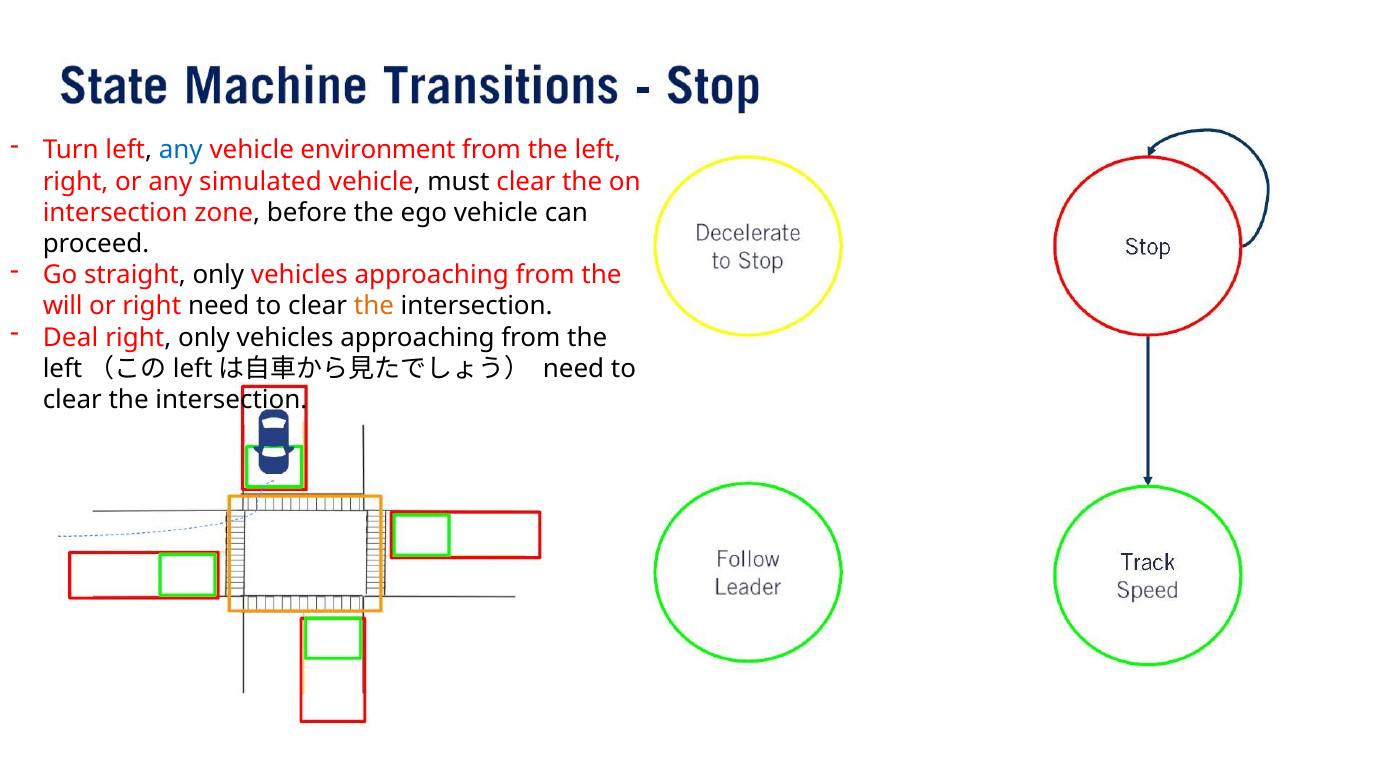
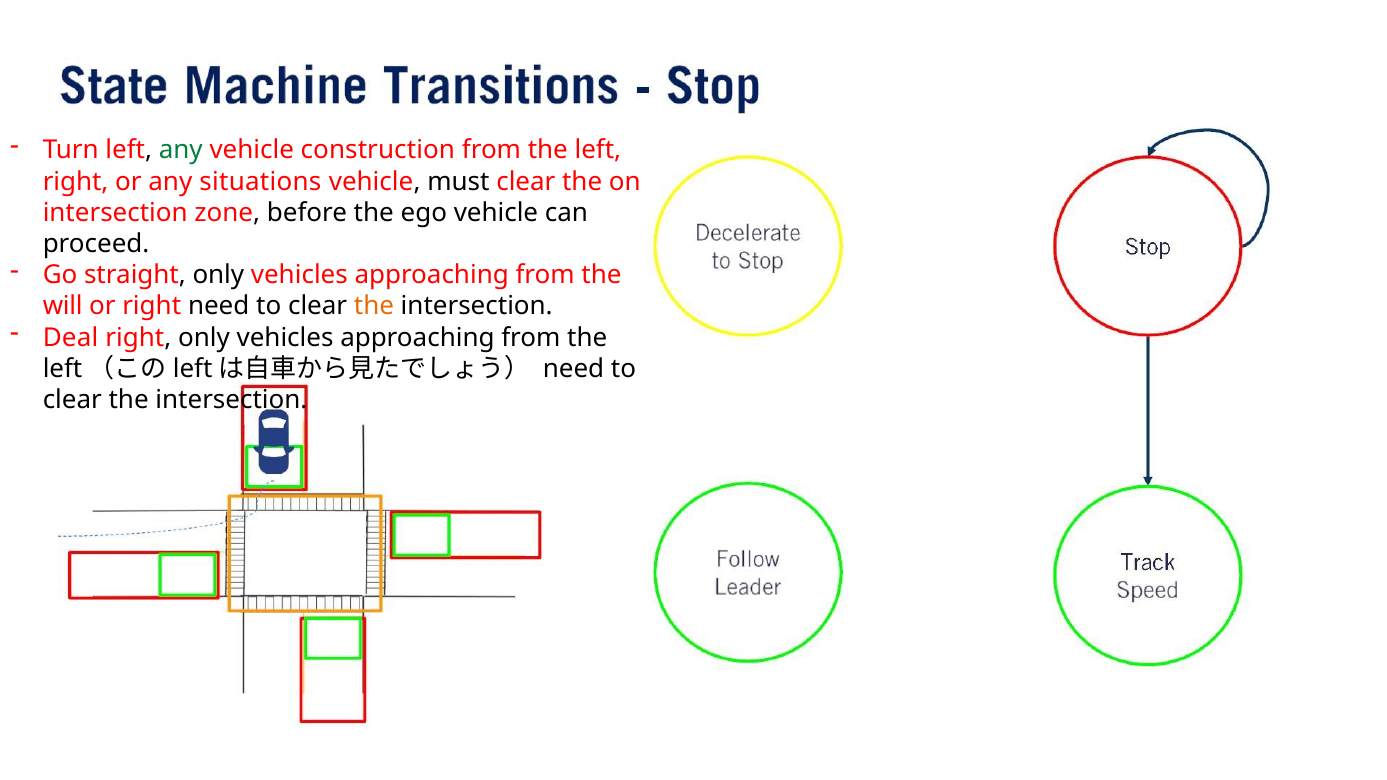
any at (181, 150) colour: blue -> green
environment: environment -> construction
simulated: simulated -> situations
